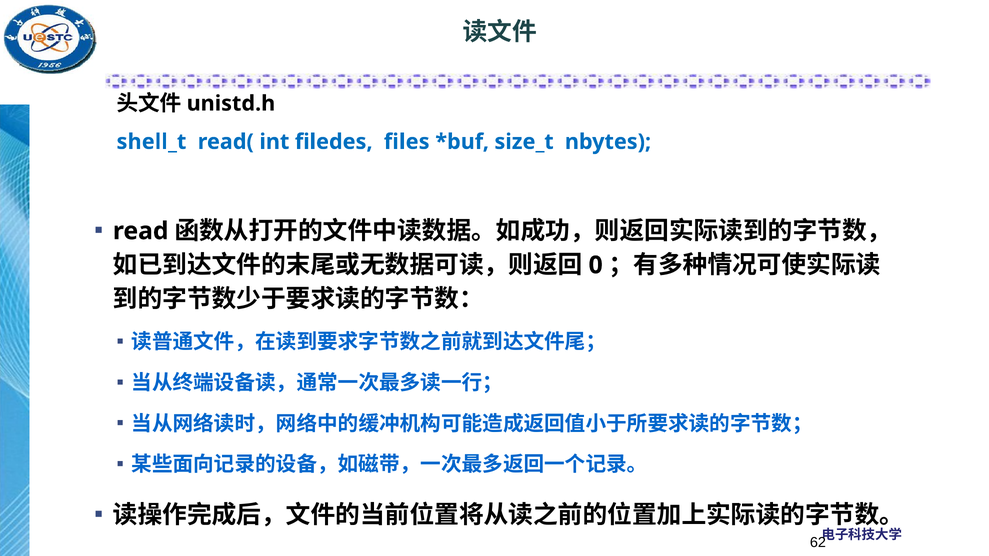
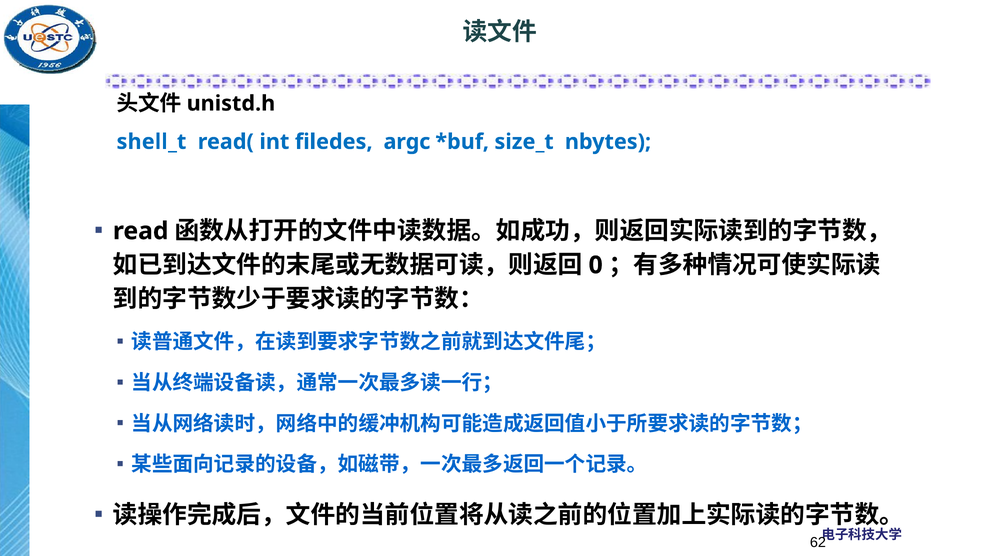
files: files -> argc
